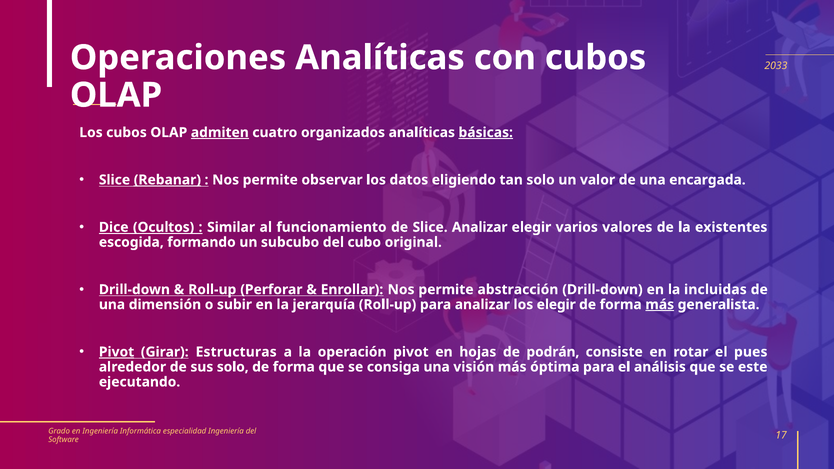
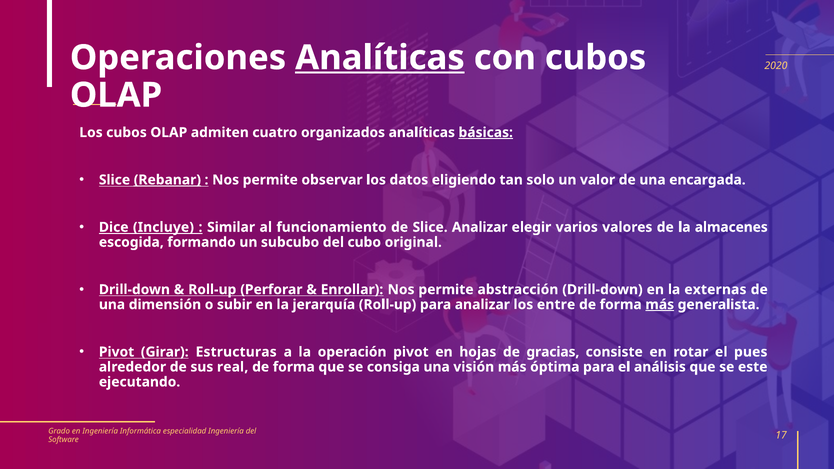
Analíticas at (380, 58) underline: none -> present
2033: 2033 -> 2020
admiten underline: present -> none
Ocultos: Ocultos -> Incluye
existentes: existentes -> almacenes
incluidas: incluidas -> externas
los elegir: elegir -> entre
Pivot at (117, 352) underline: present -> none
podrán: podrán -> gracias
sus solo: solo -> real
